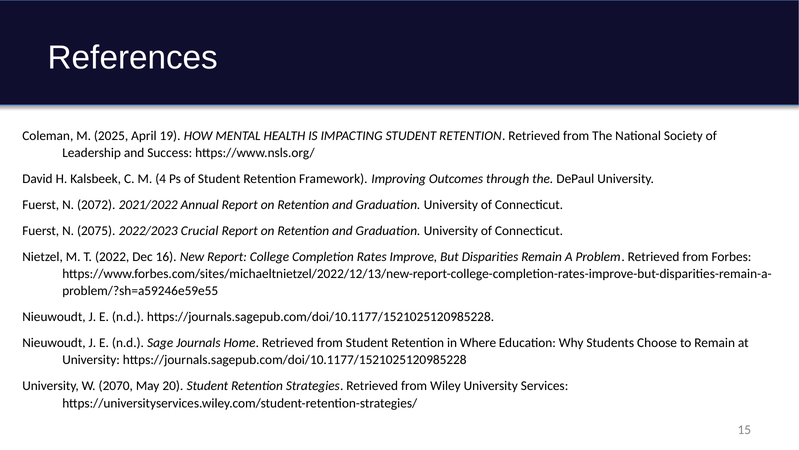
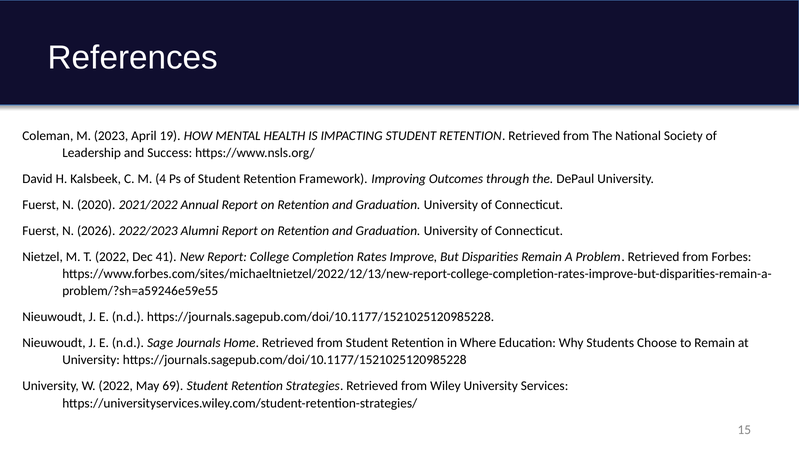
2025: 2025 -> 2023
2072: 2072 -> 2020
2075: 2075 -> 2026
Crucial: Crucial -> Alumni
16: 16 -> 41
W 2070: 2070 -> 2022
20: 20 -> 69
